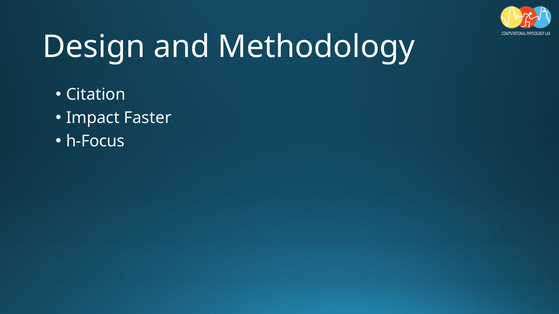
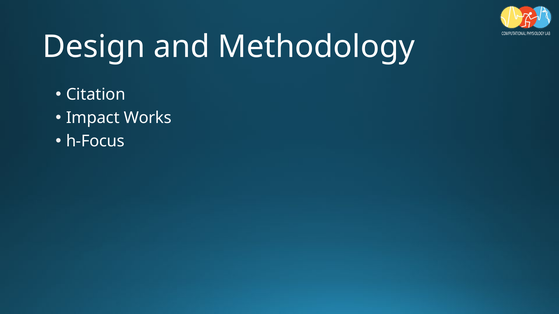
Faster: Faster -> Works
